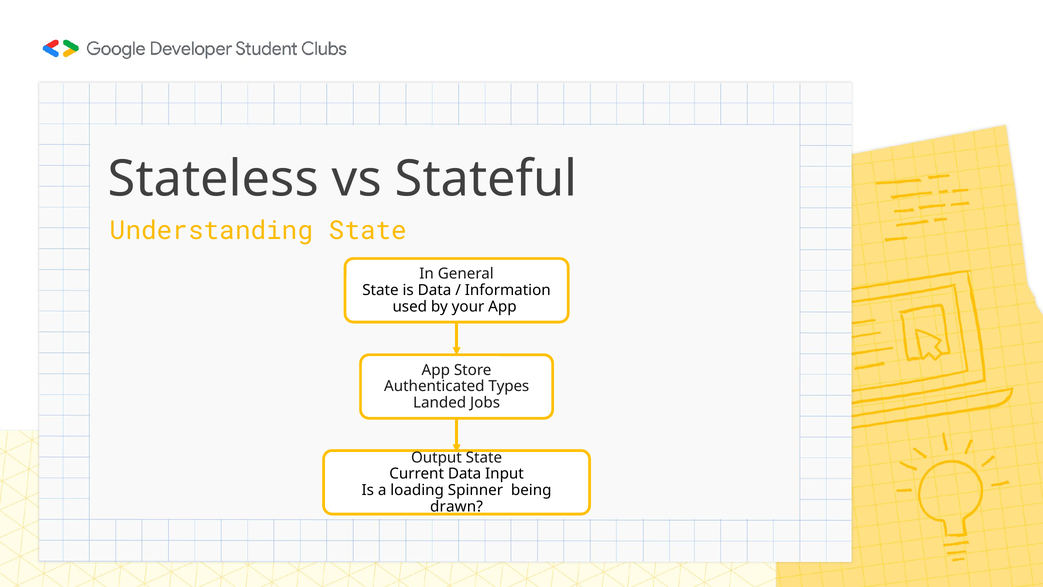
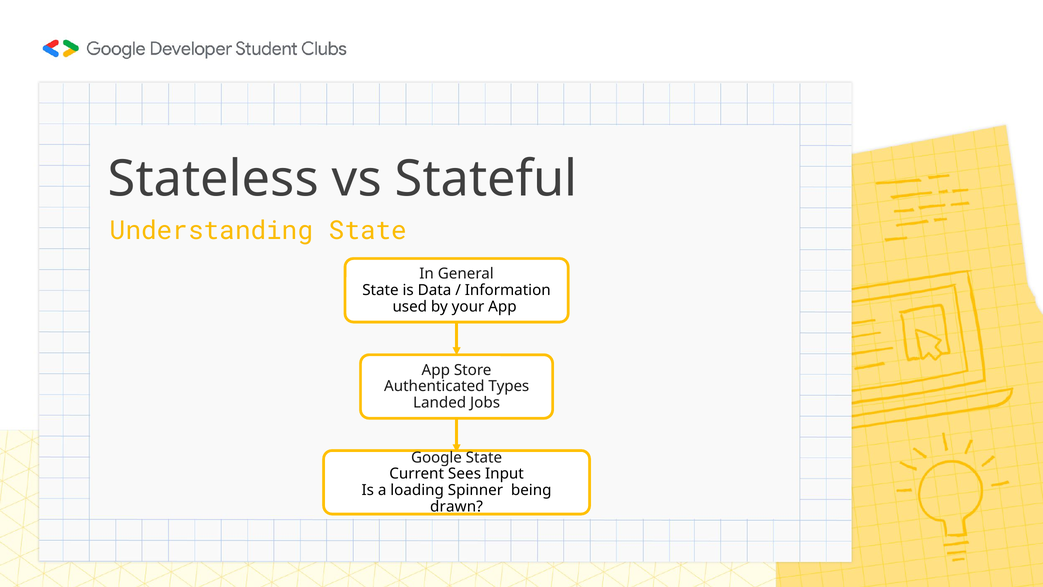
Output: Output -> Google
Current Data: Data -> Sees
